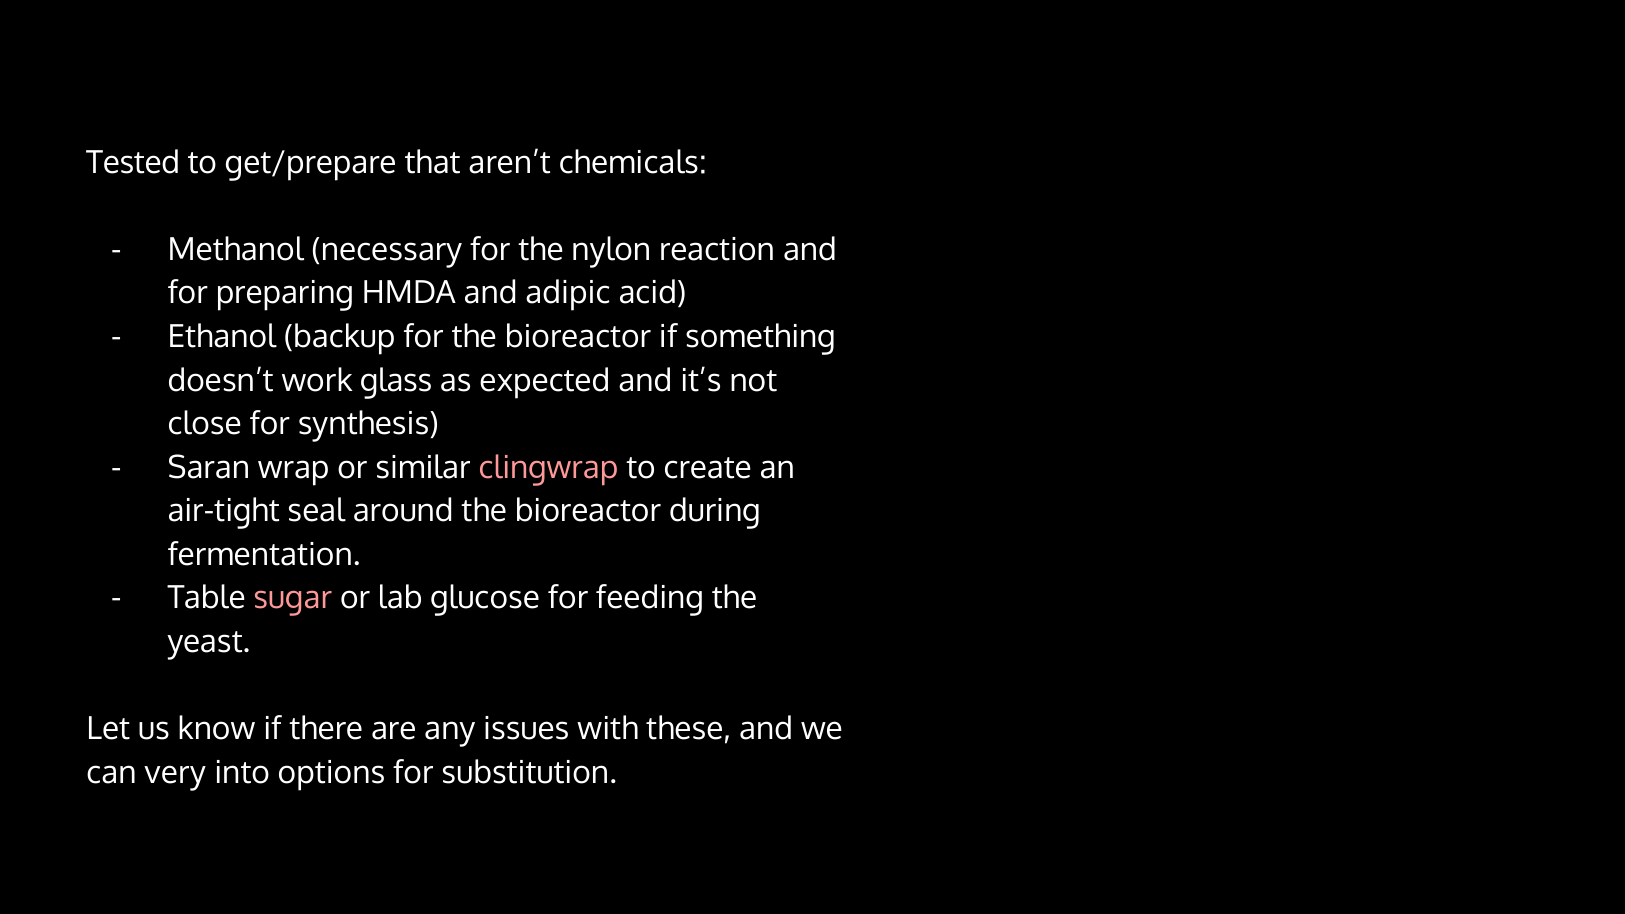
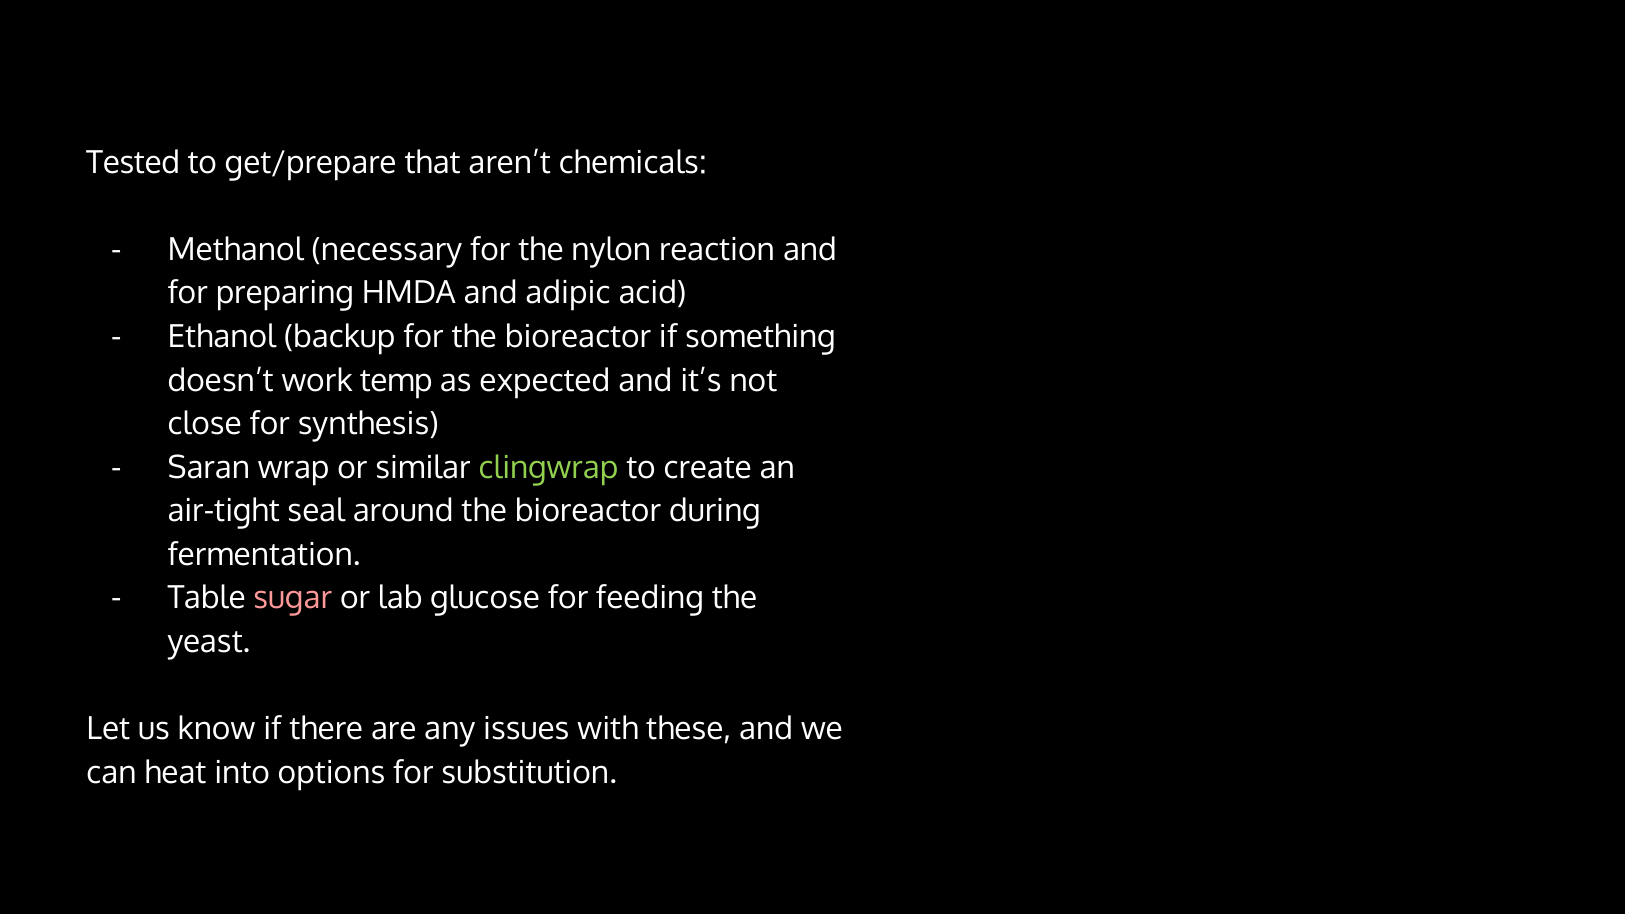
glass: glass -> temp
clingwrap colour: pink -> light green
very: very -> heat
